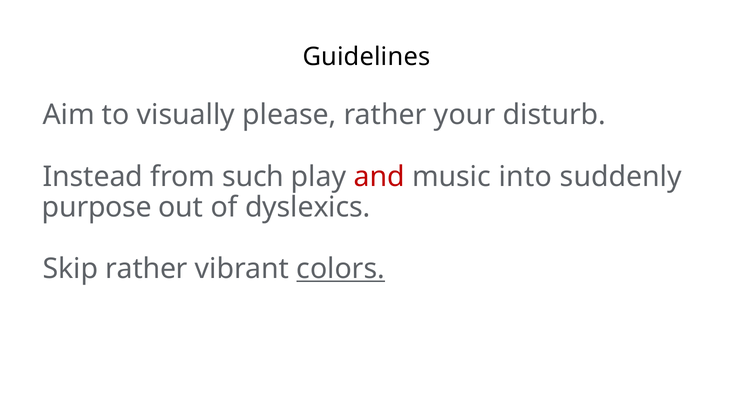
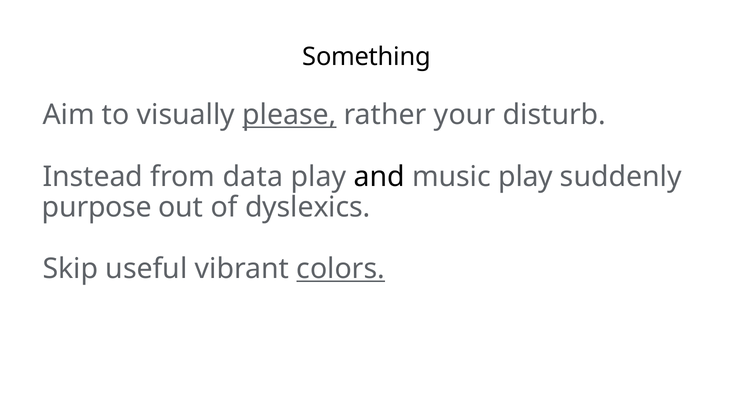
Guidelines: Guidelines -> Something
please underline: none -> present
such: such -> data
and colour: red -> black
music into: into -> play
Skip rather: rather -> useful
